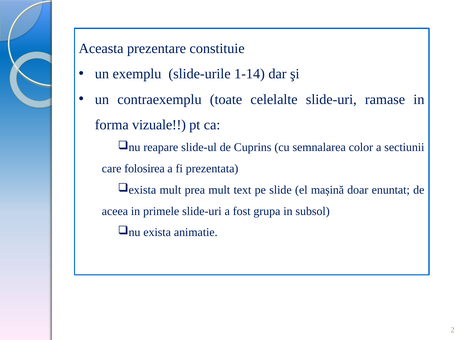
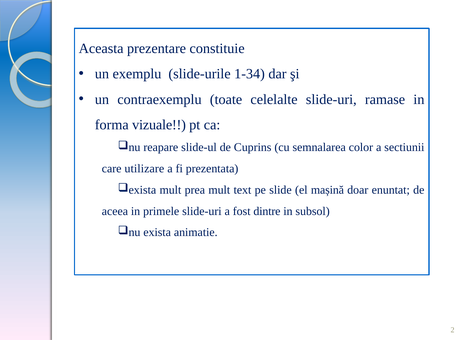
1-14: 1-14 -> 1-34
folosirea: folosirea -> utilizare
grupa: grupa -> dintre
